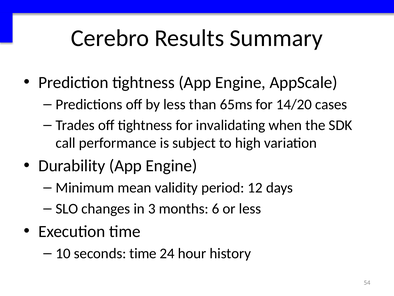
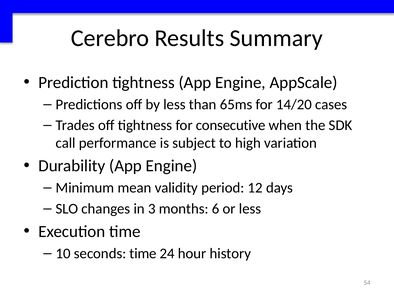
invalidating: invalidating -> consecutive
